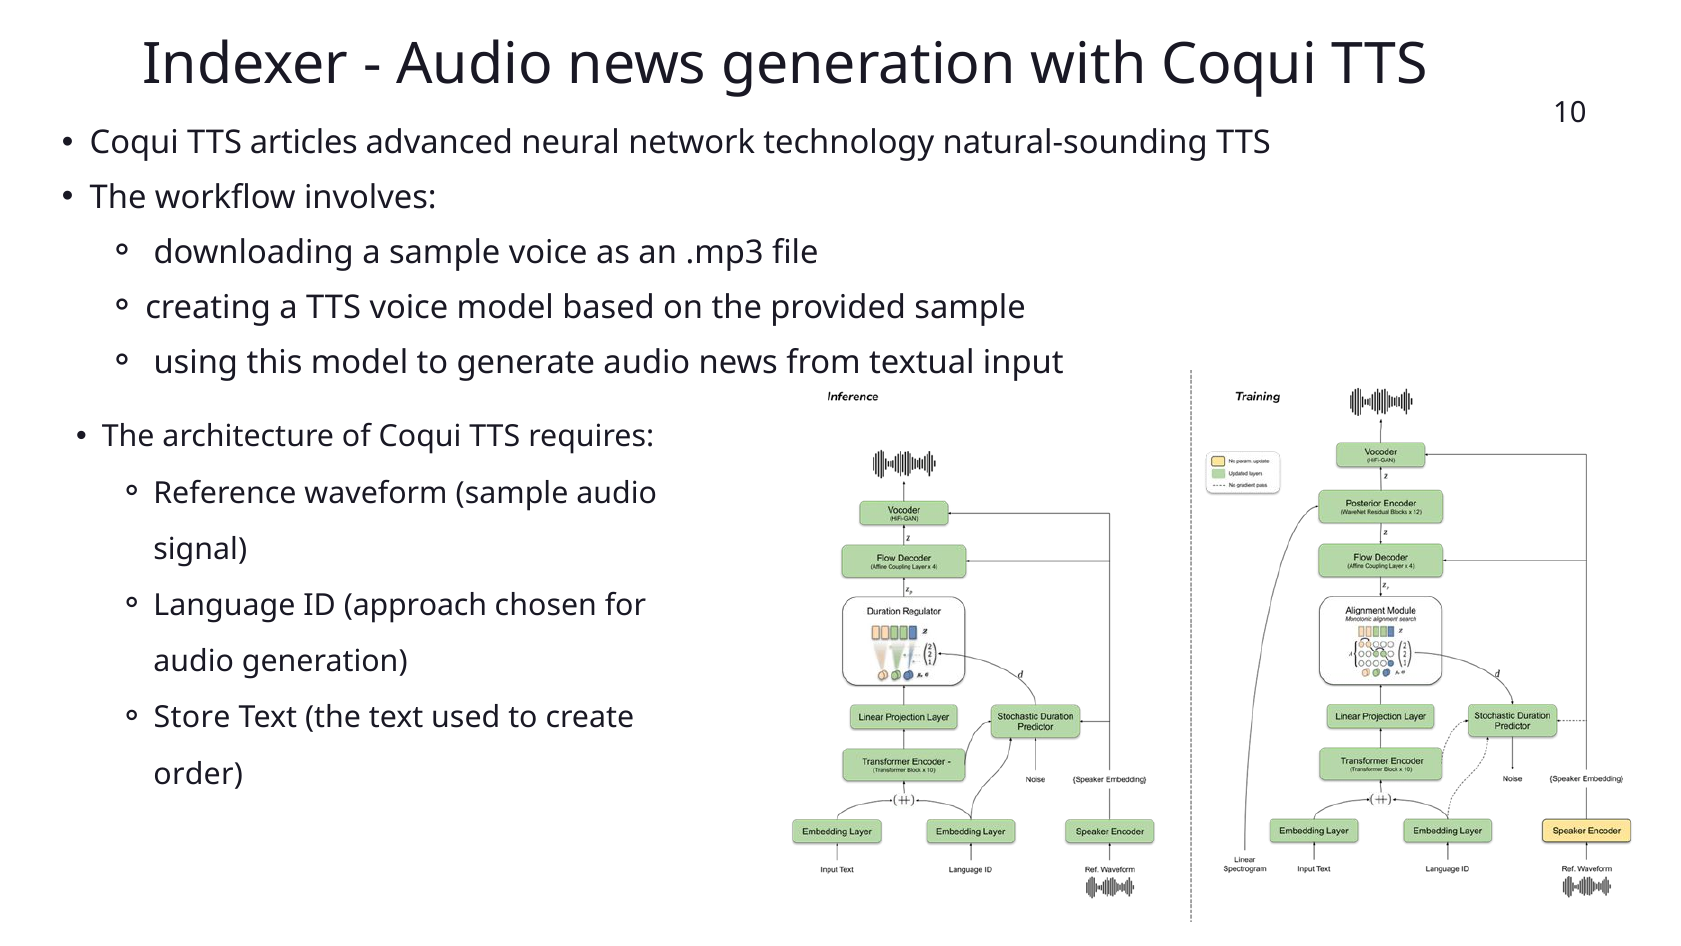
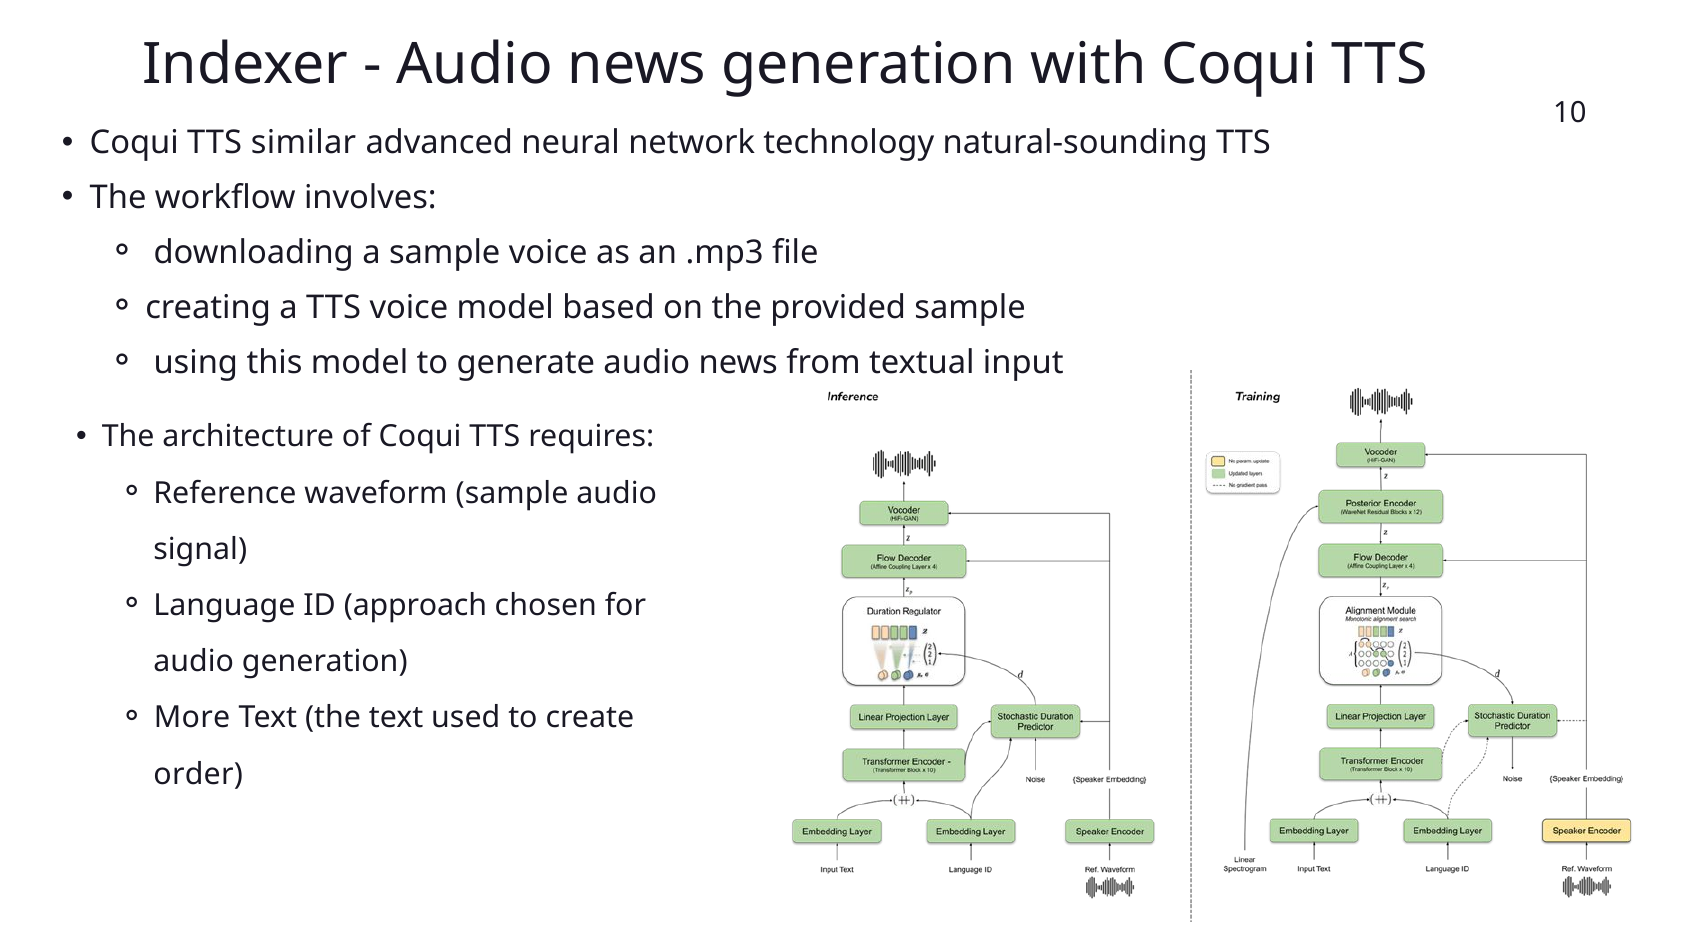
articles: articles -> similar
Store: Store -> More
